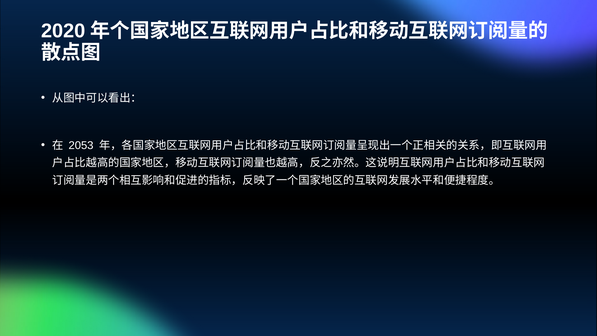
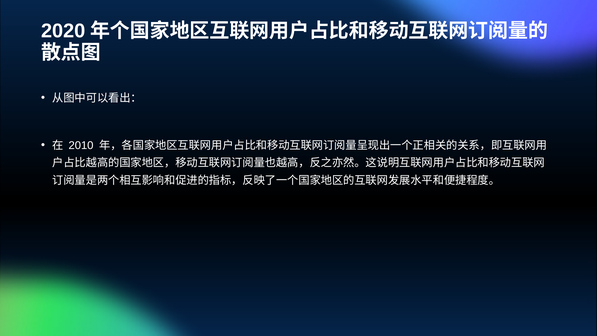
2053: 2053 -> 2010
